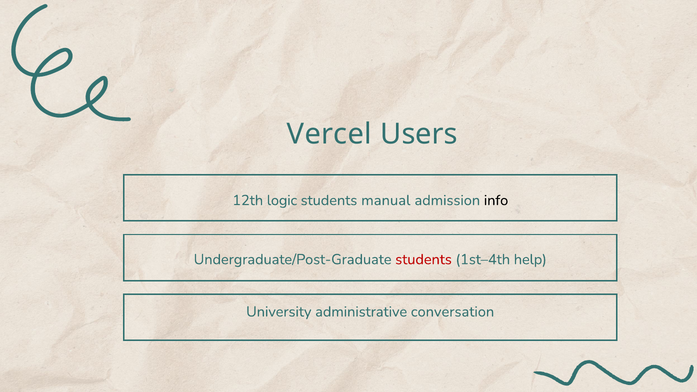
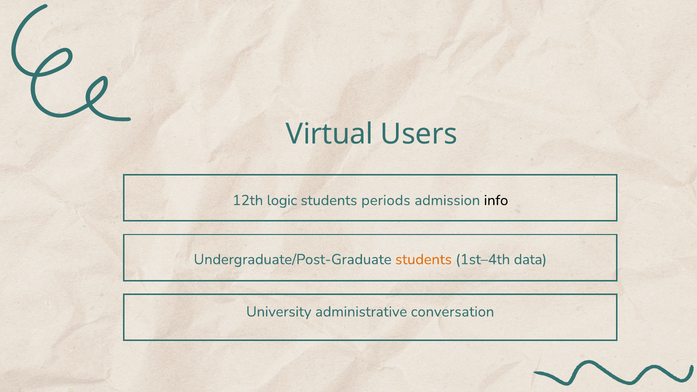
Vercel: Vercel -> Virtual
manual: manual -> periods
students at (424, 259) colour: red -> orange
help: help -> data
